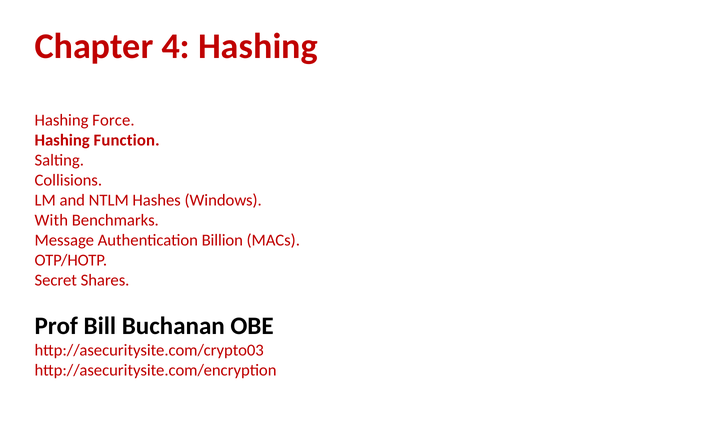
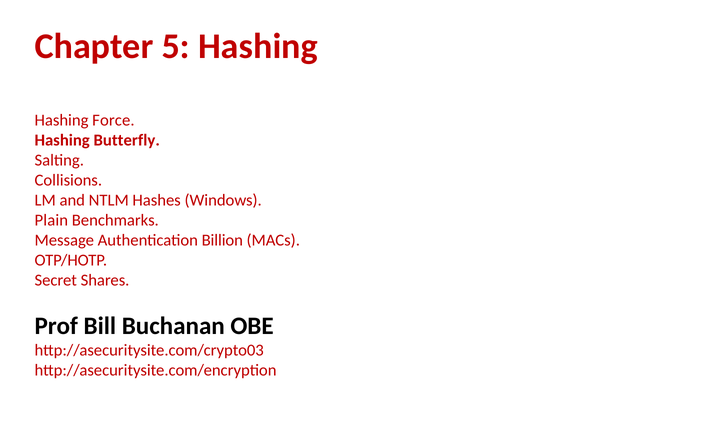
4: 4 -> 5
Function: Function -> Butterfly
With: With -> Plain
